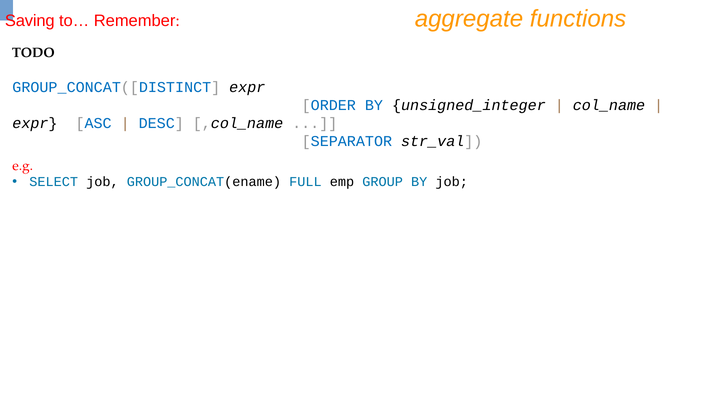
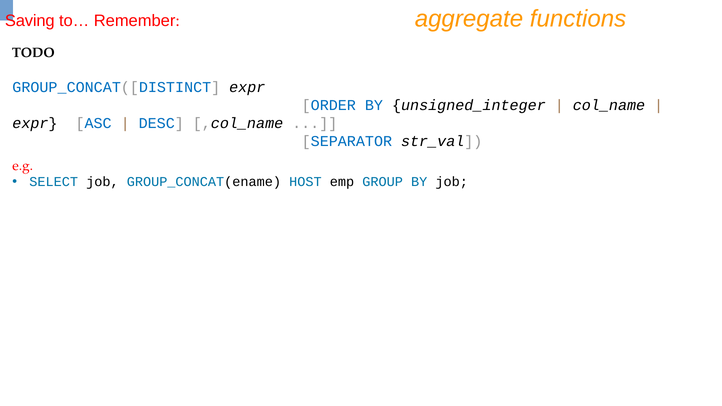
FULL: FULL -> HOST
